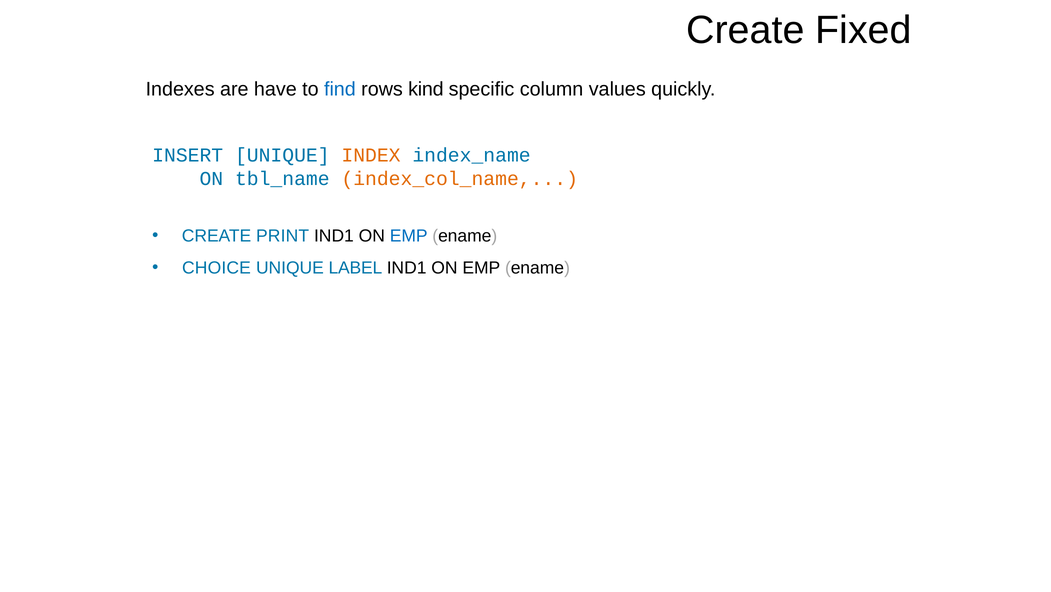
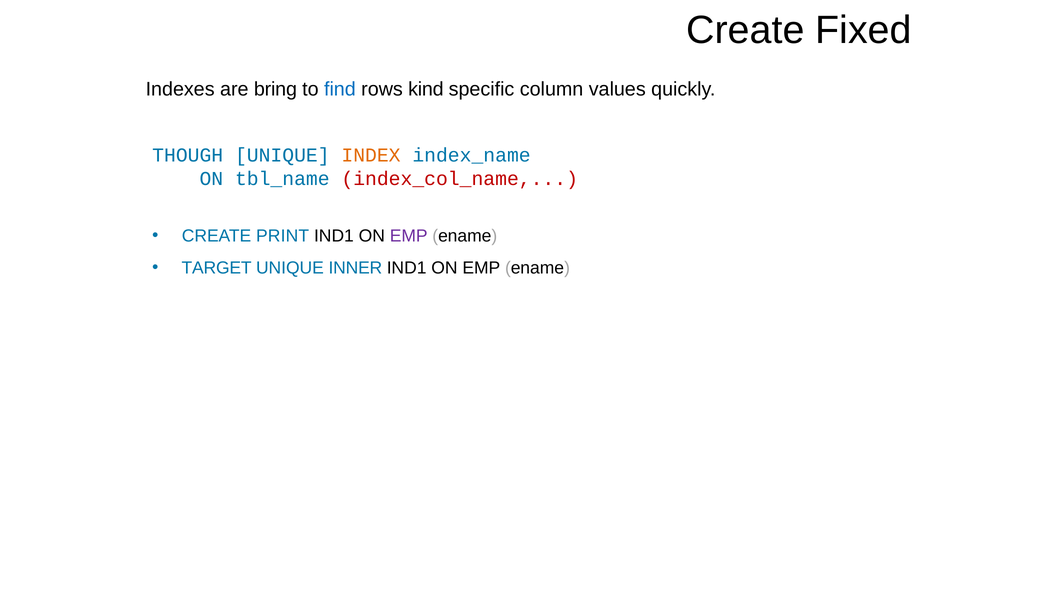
have: have -> bring
INSERT: INSERT -> THOUGH
index_col_name colour: orange -> red
EMP at (409, 236) colour: blue -> purple
CHOICE: CHOICE -> TARGET
LABEL: LABEL -> INNER
